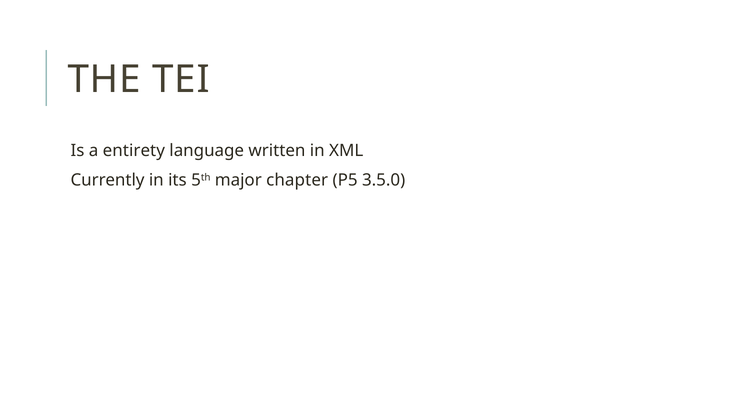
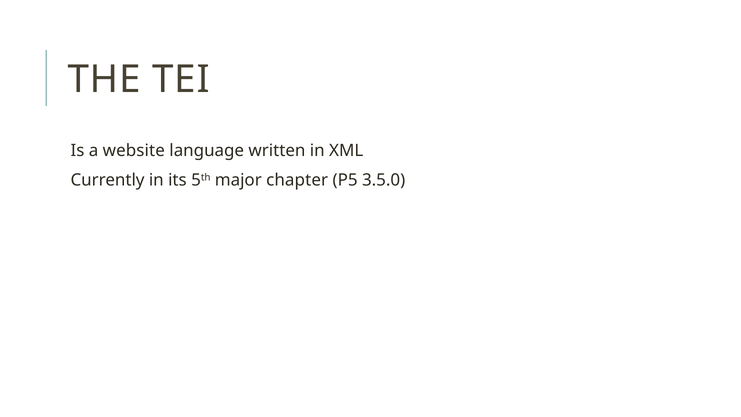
entirety: entirety -> website
